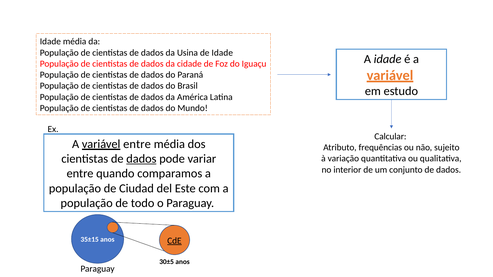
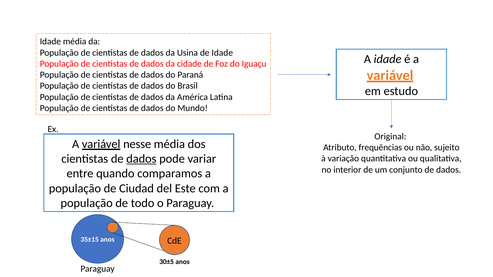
Calcular: Calcular -> Original
variável entre: entre -> nesse
CdE underline: present -> none
